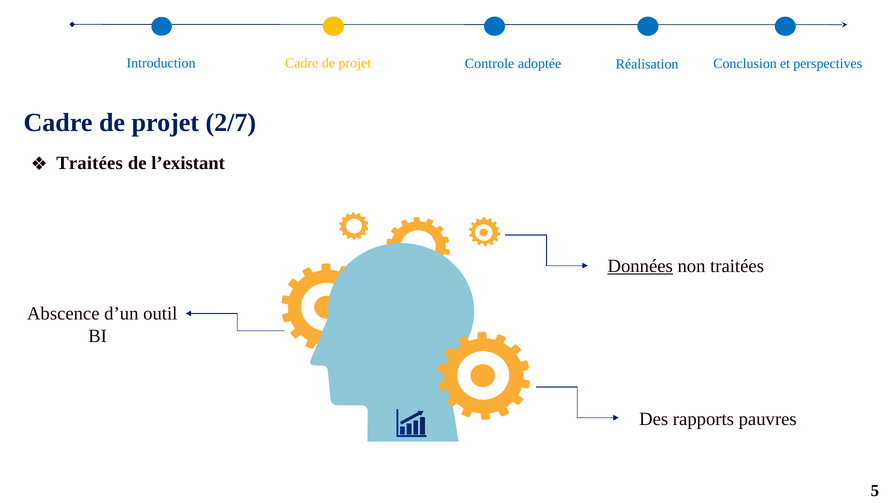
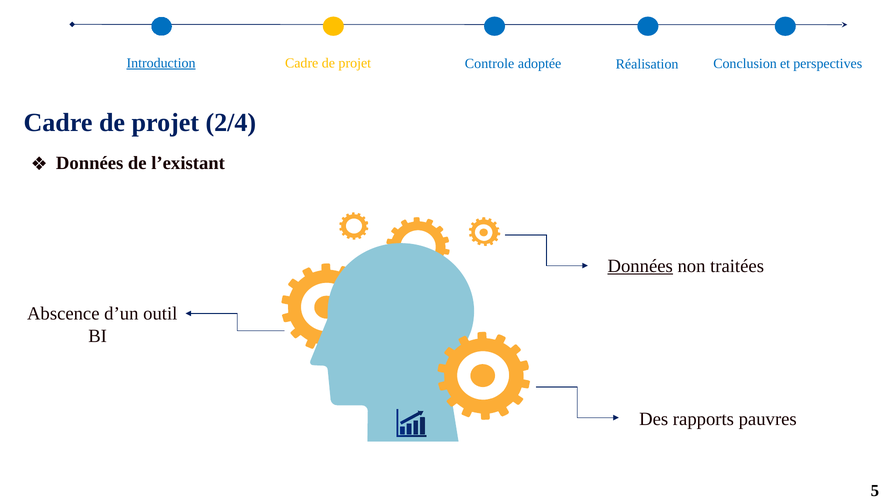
Introduction underline: none -> present
2/7: 2/7 -> 2/4
Traitées at (90, 163): Traitées -> Données
